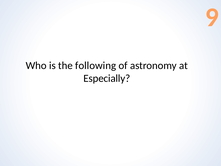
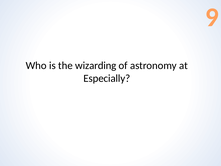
following: following -> wizarding
